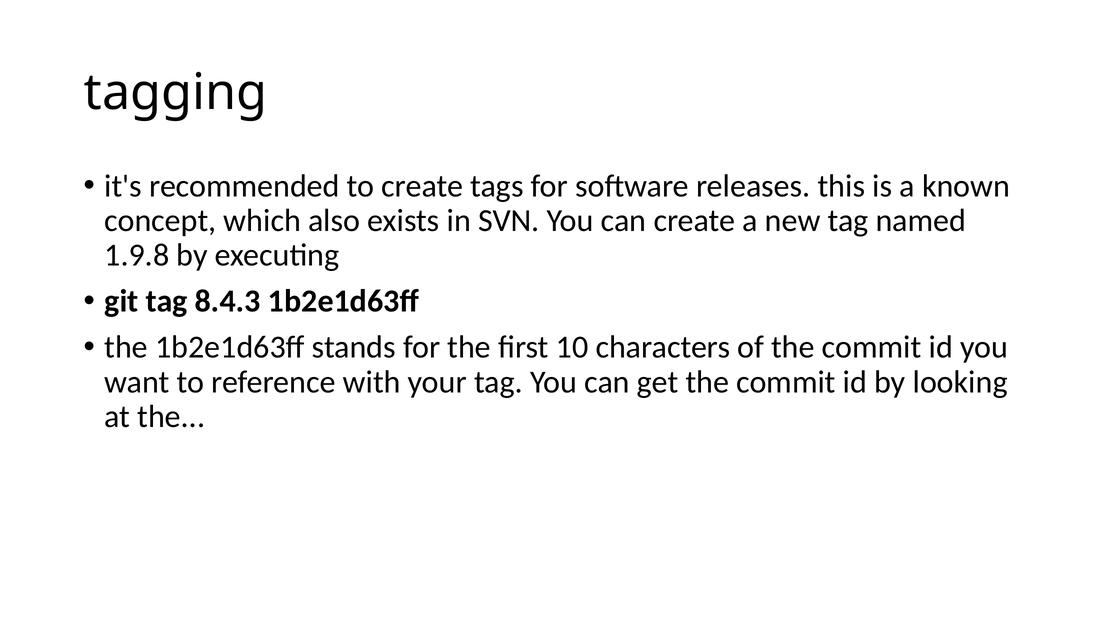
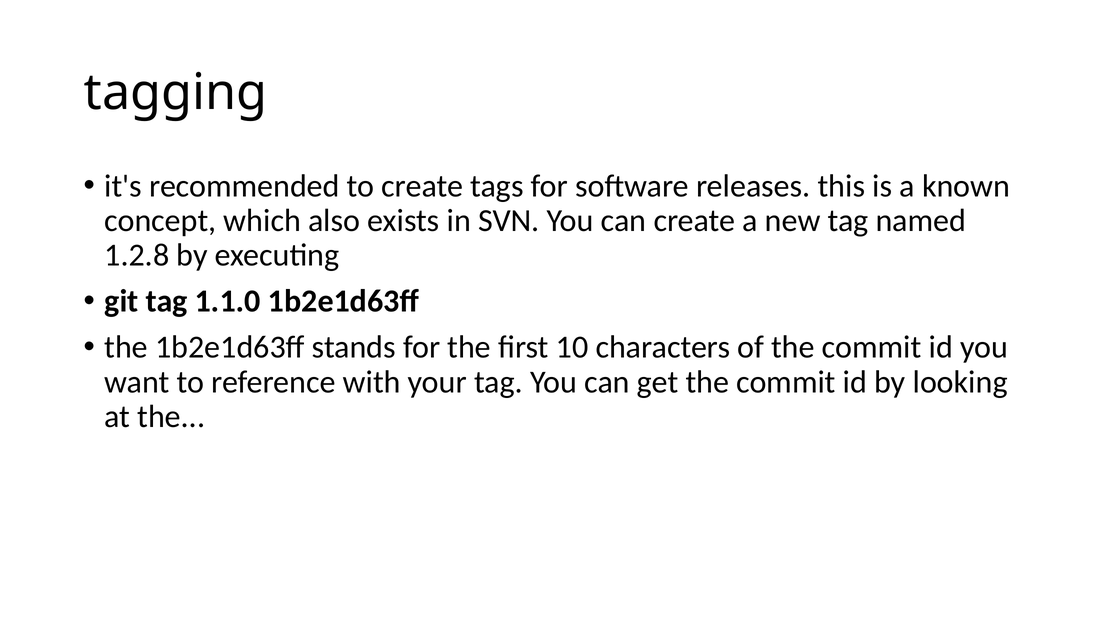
1.9.8: 1.9.8 -> 1.2.8
8.4.3: 8.4.3 -> 1.1.0
